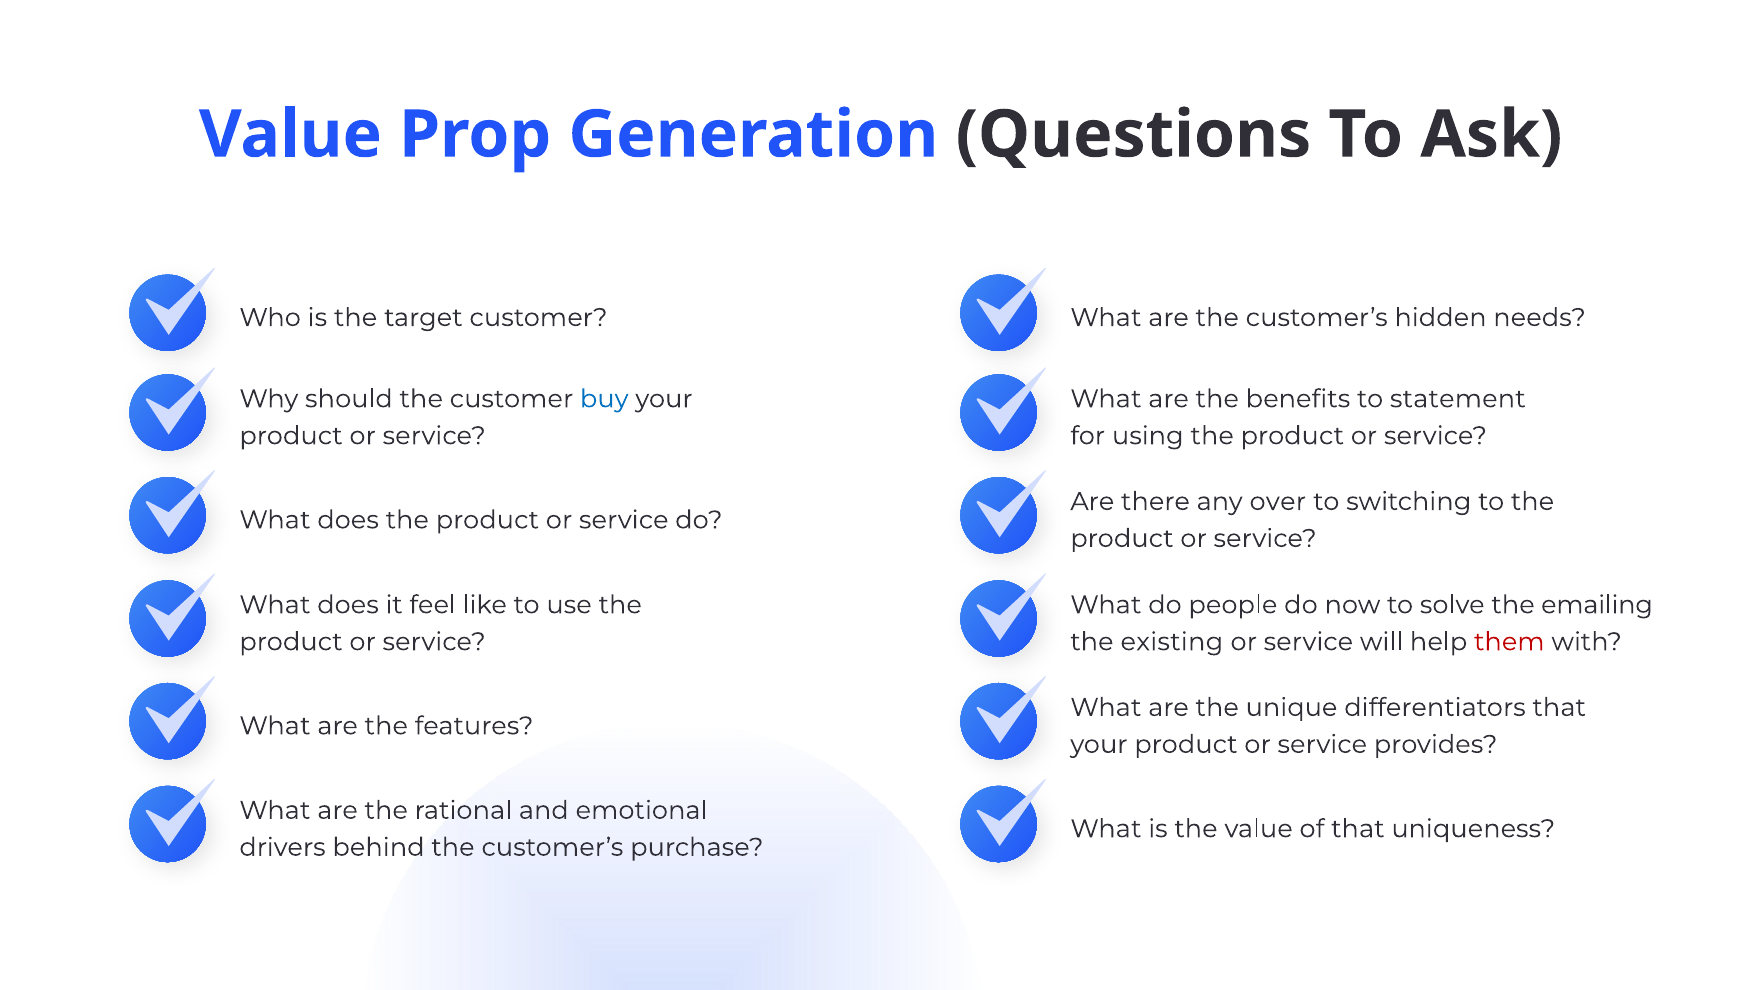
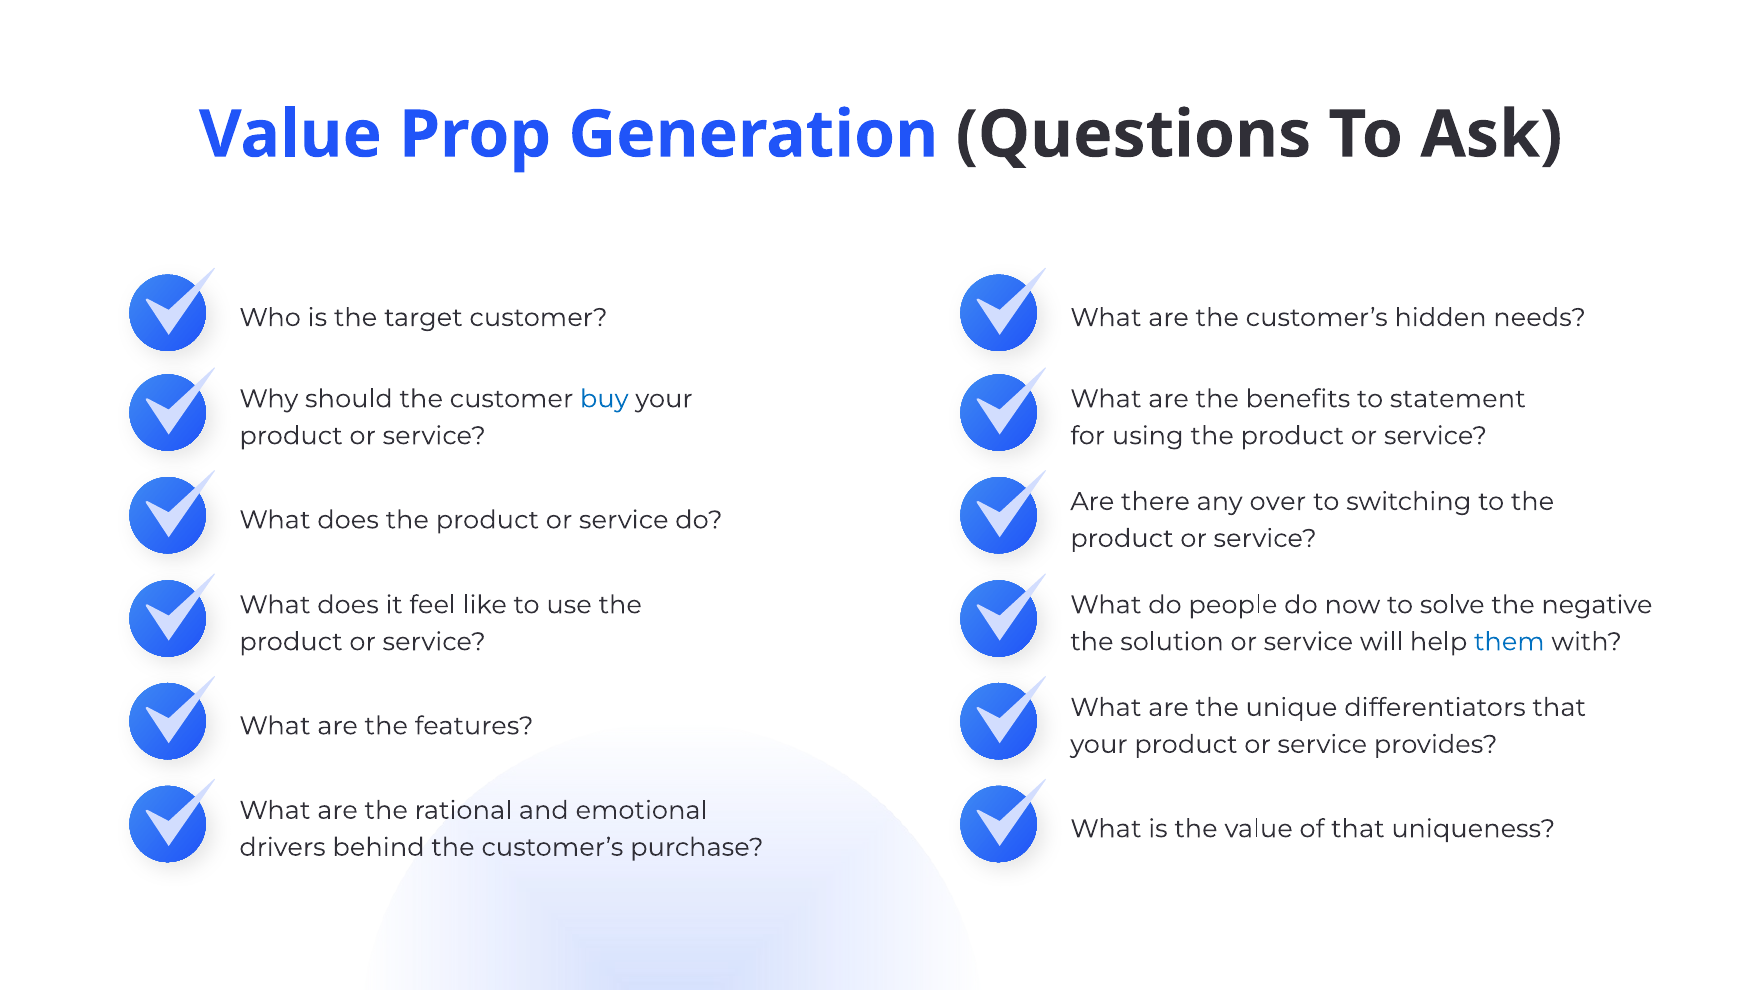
emailing: emailing -> negative
existing: existing -> solution
them colour: red -> blue
